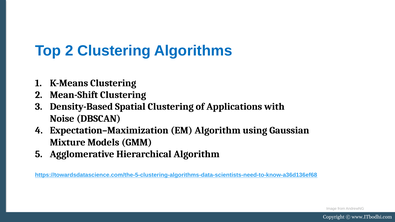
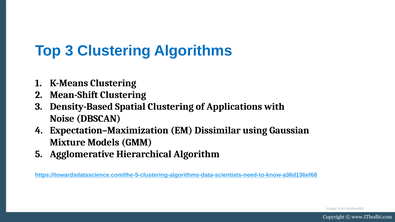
Top 2: 2 -> 3
EM Algorithm: Algorithm -> Dissimilar
